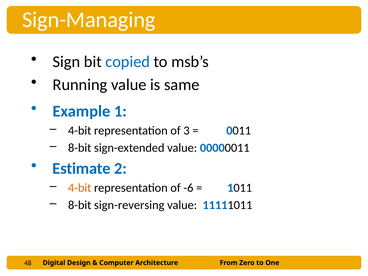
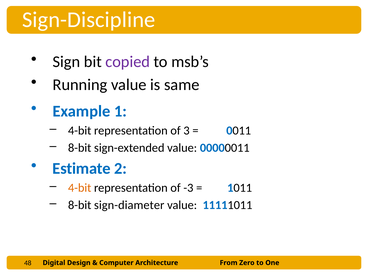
Sign-Managing: Sign-Managing -> Sign-Discipline
copied colour: blue -> purple
-6: -6 -> -3
sign-reversing: sign-reversing -> sign-diameter
